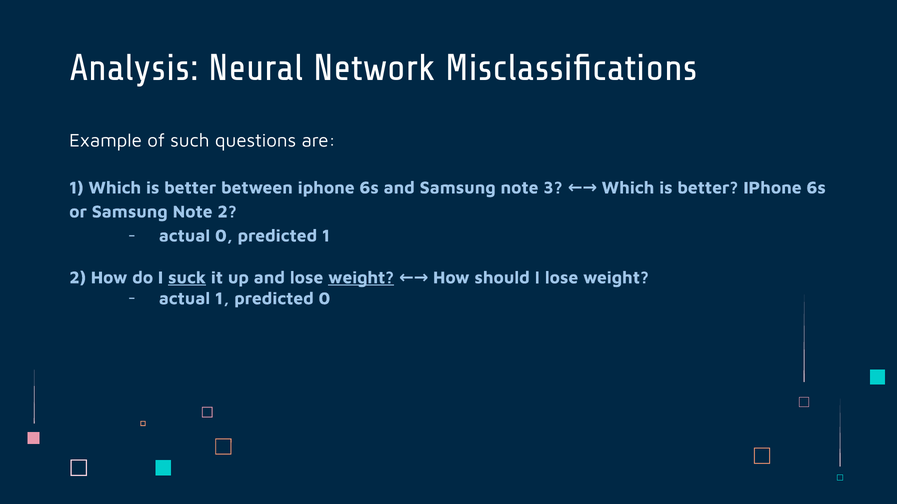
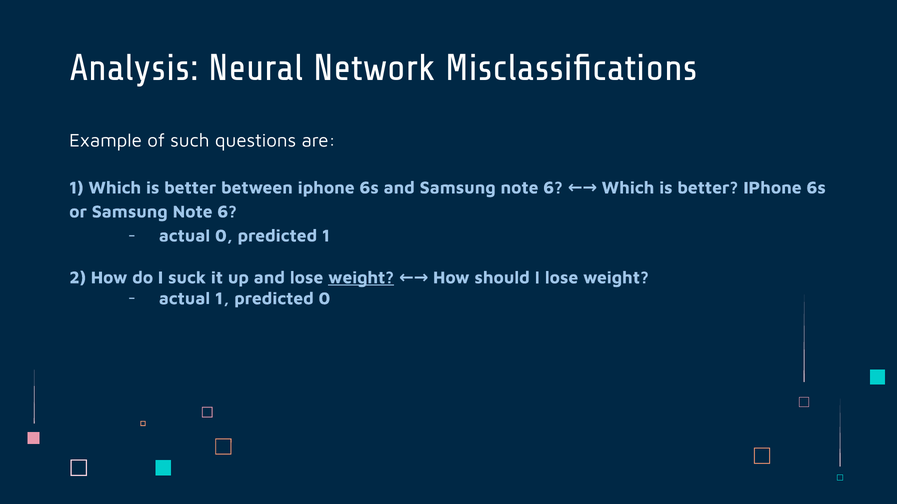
and Samsung note 3: 3 -> 6
or Samsung Note 2: 2 -> 6
suck underline: present -> none
